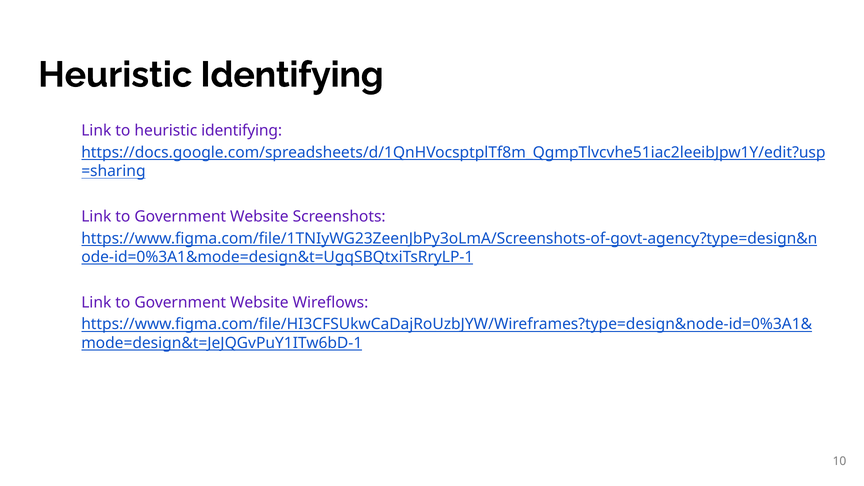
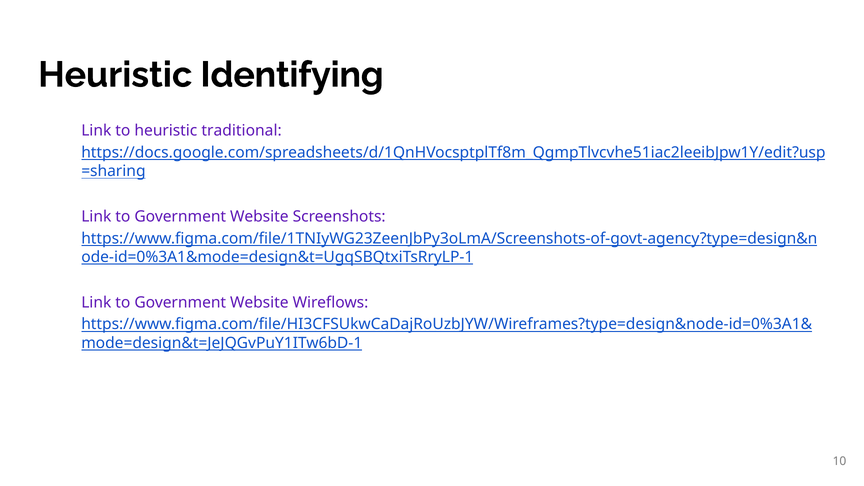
to heuristic identifying: identifying -> traditional
